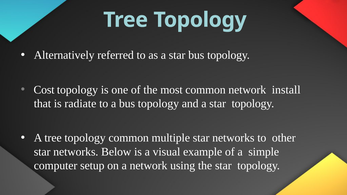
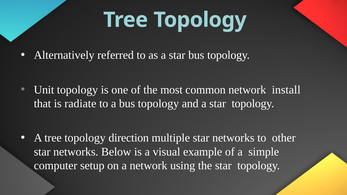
Cost: Cost -> Unit
topology common: common -> direction
